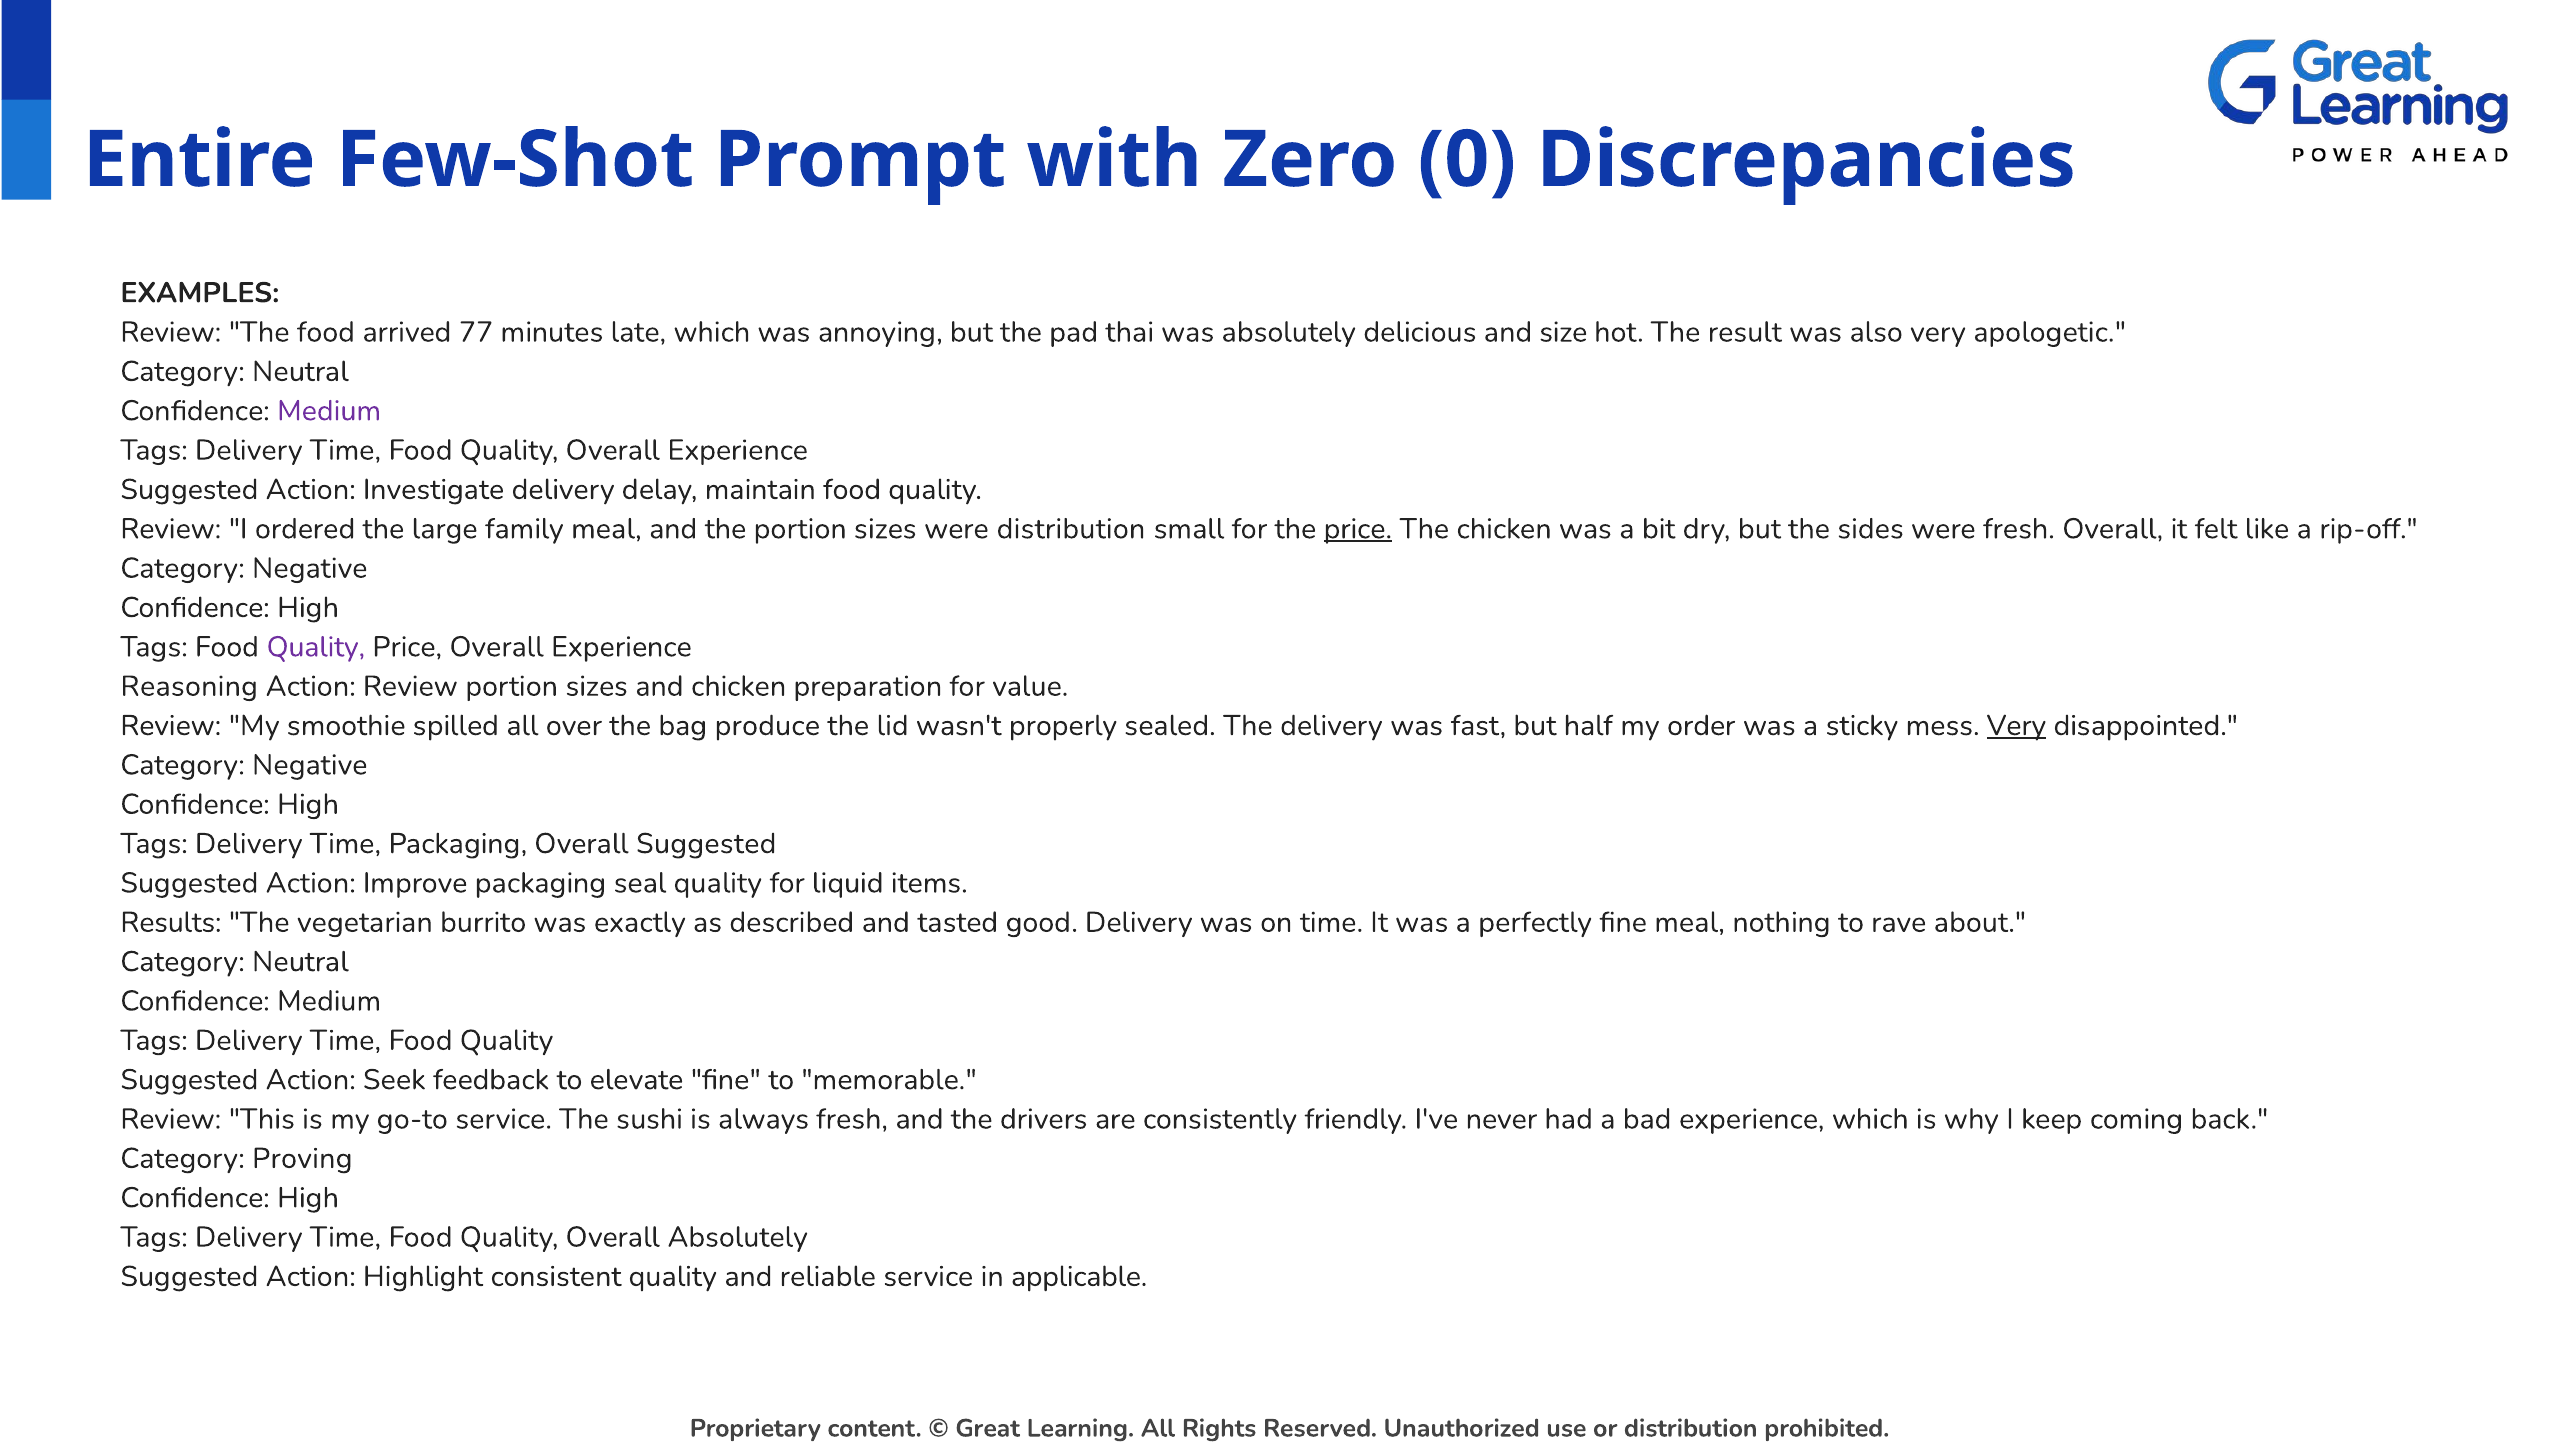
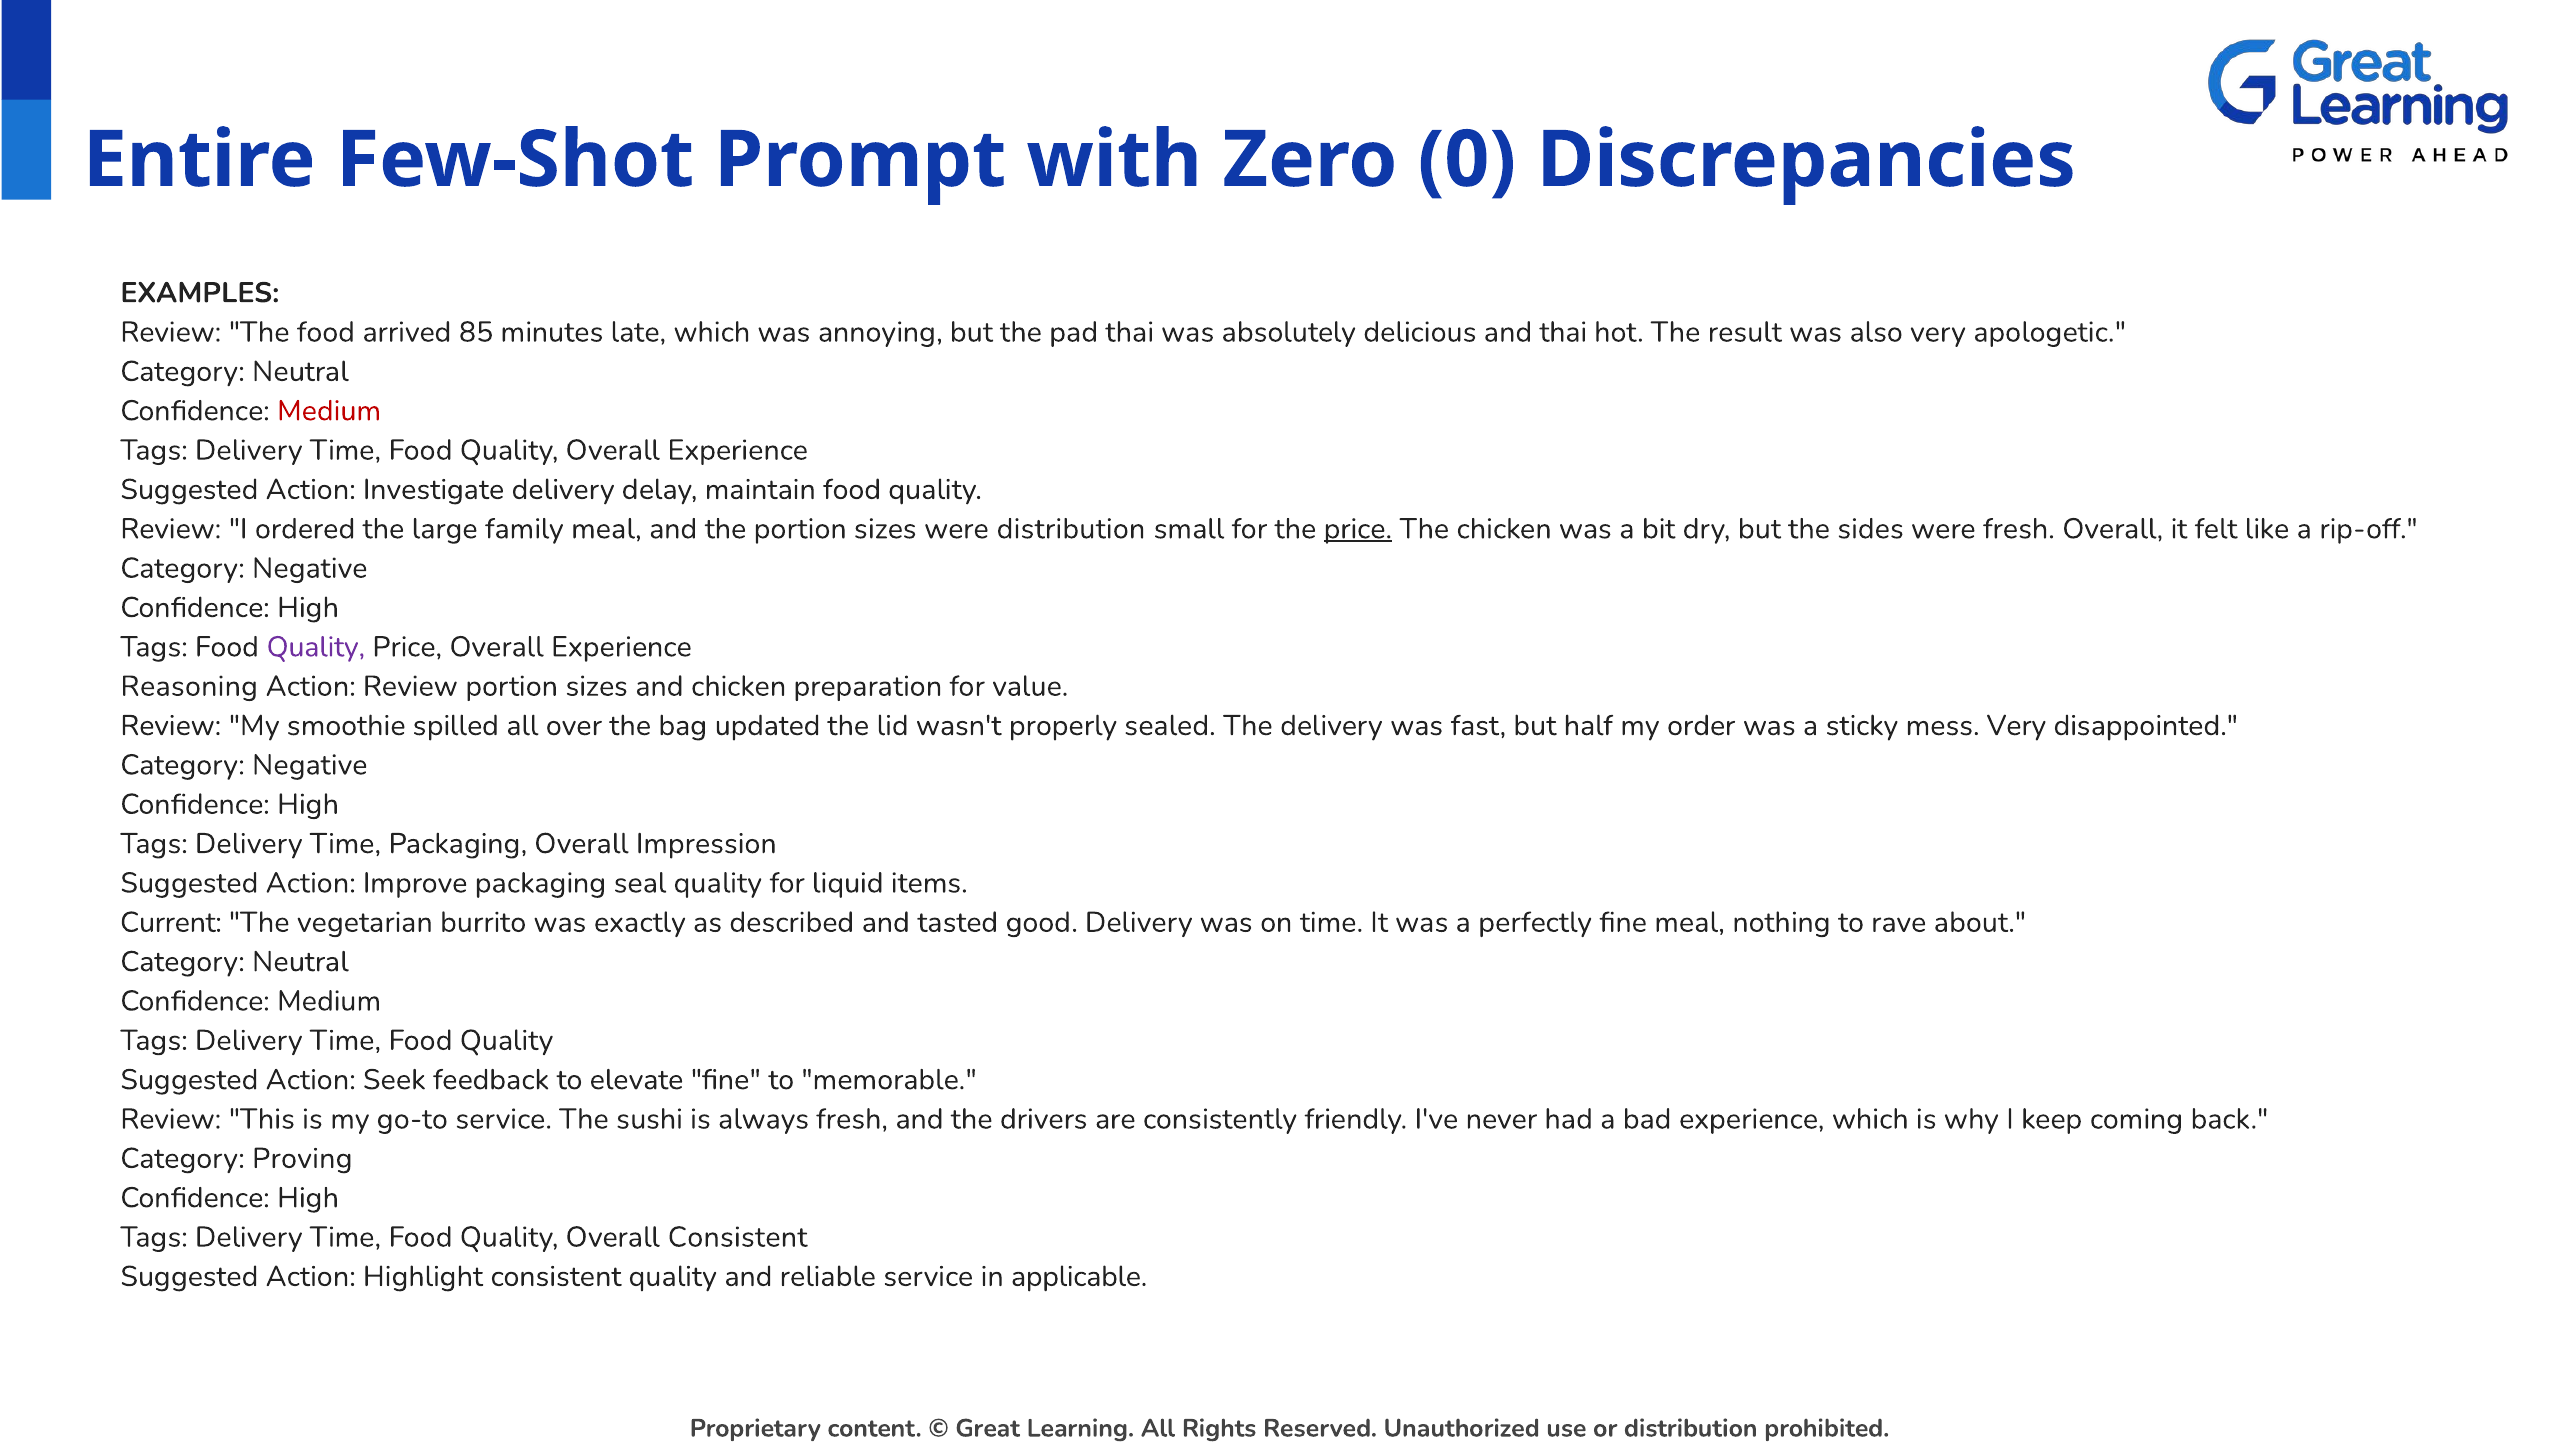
77: 77 -> 85
and size: size -> thai
Medium at (329, 411) colour: purple -> red
produce: produce -> updated
Very at (2016, 726) underline: present -> none
Overall Suggested: Suggested -> Impression
Results: Results -> Current
Overall Absolutely: Absolutely -> Consistent
